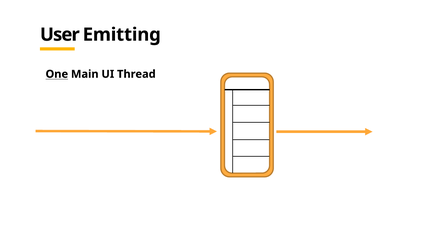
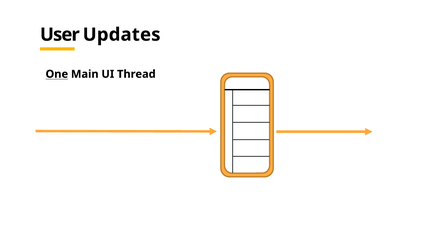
Emitting: Emitting -> Updates
